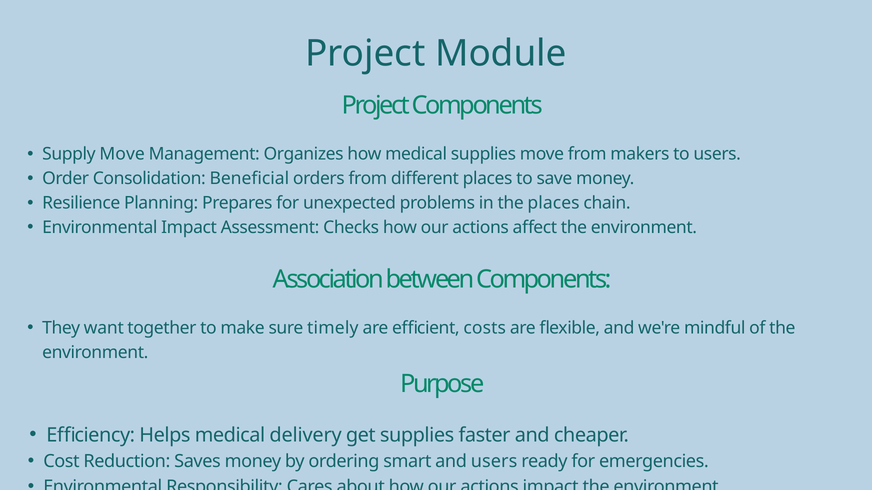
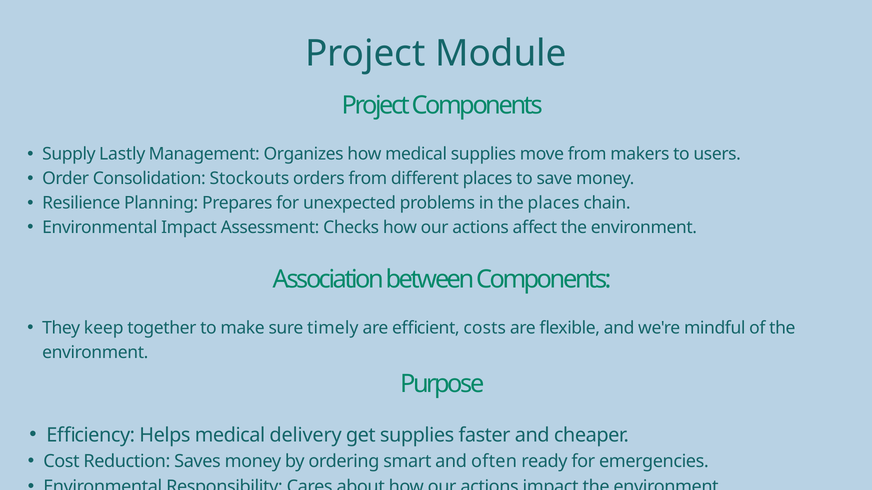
Supply Move: Move -> Lastly
Beneficial: Beneficial -> Stockouts
want: want -> keep
and users: users -> often
